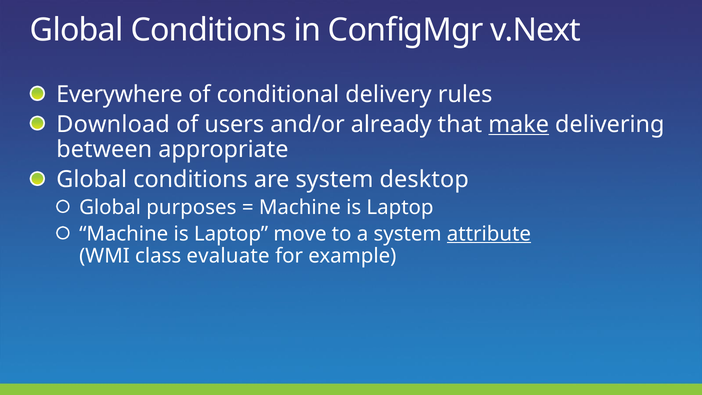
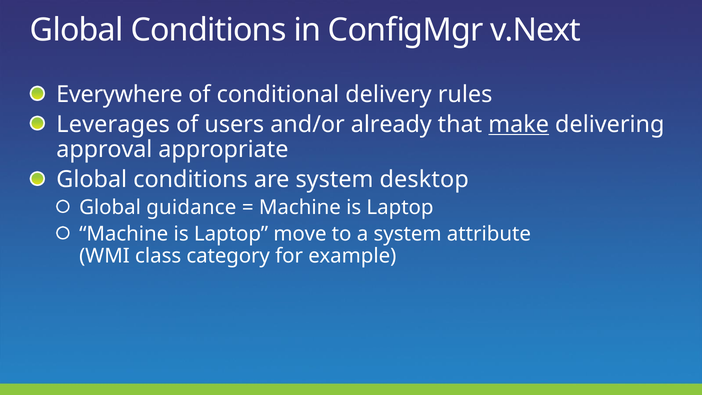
Download: Download -> Leverages
between: between -> approval
purposes: purposes -> guidance
attribute underline: present -> none
evaluate: evaluate -> category
